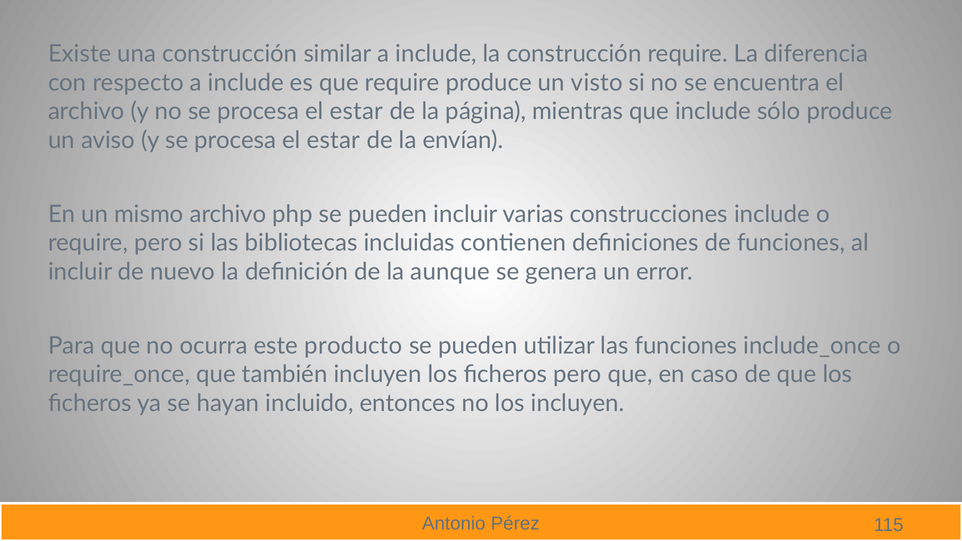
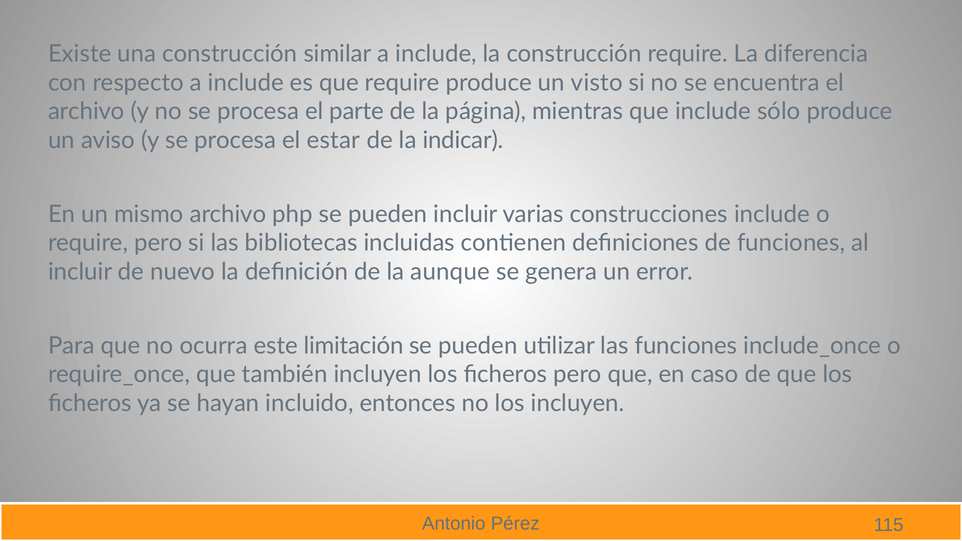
estar at (356, 112): estar -> parte
envían: envían -> indicar
producto: producto -> limitación
